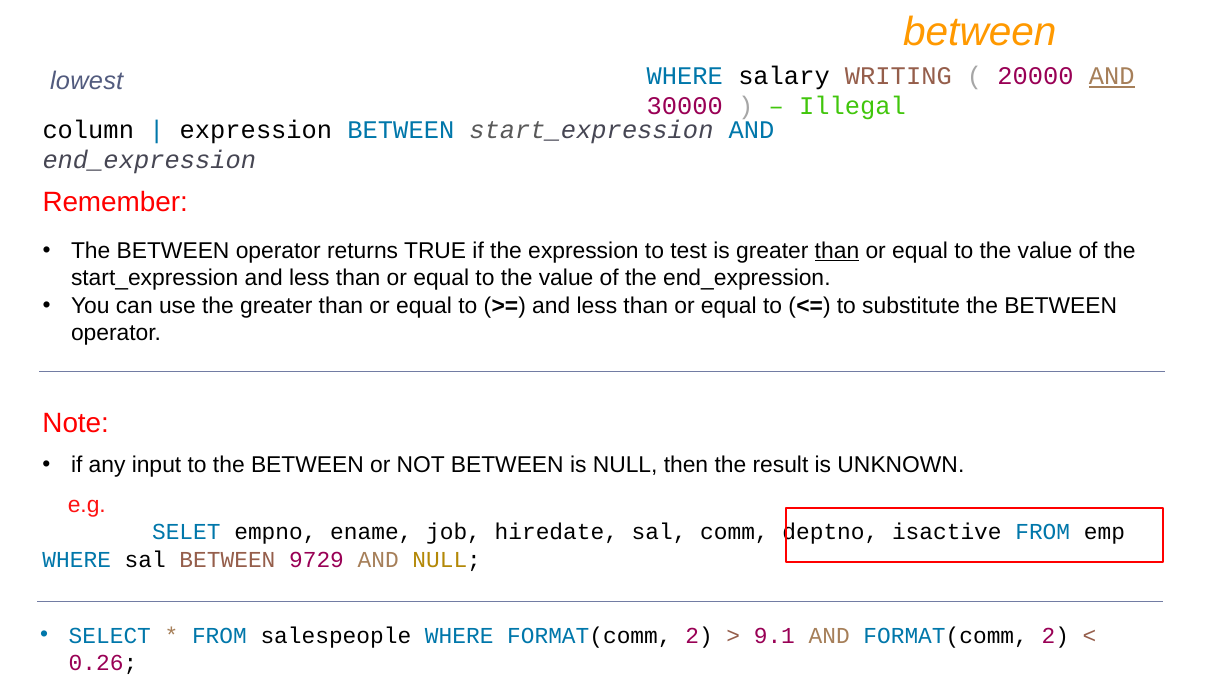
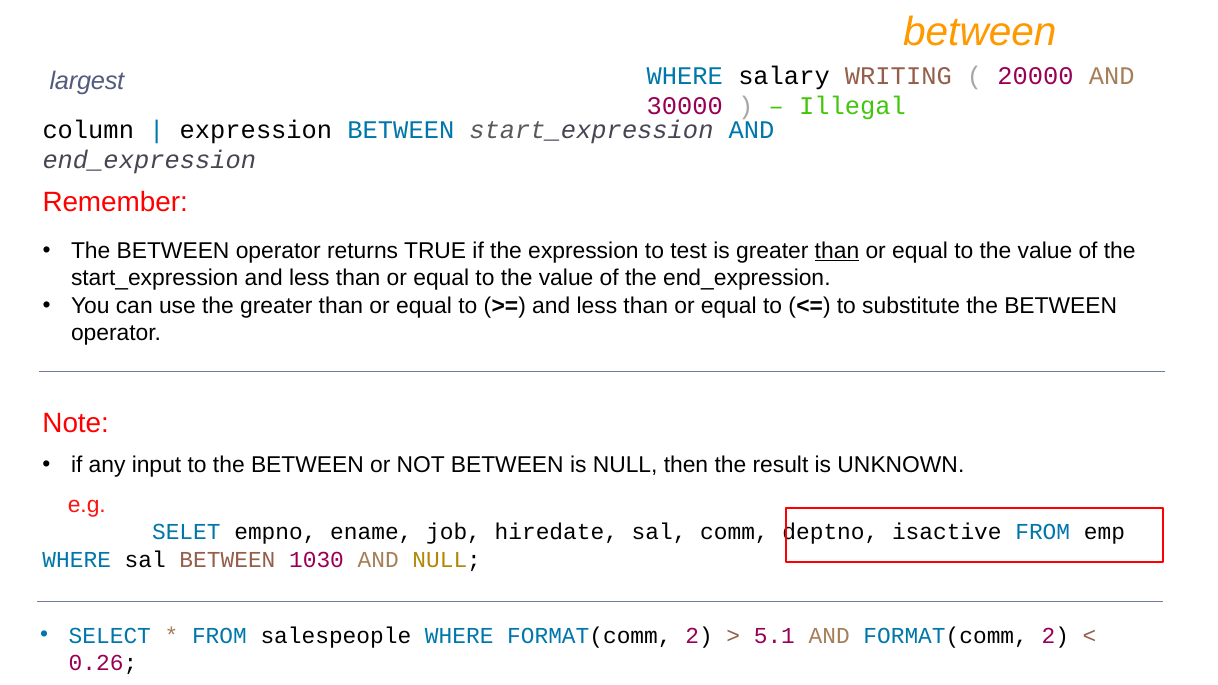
AND at (1112, 76) underline: present -> none
lowest: lowest -> largest
9729: 9729 -> 1030
9.1: 9.1 -> 5.1
